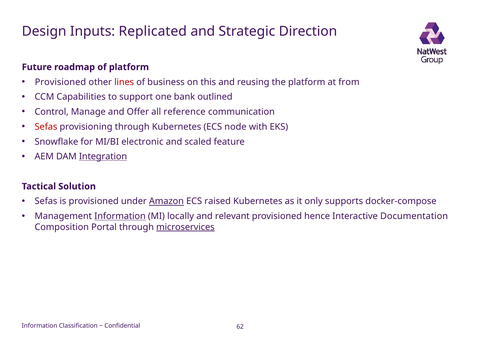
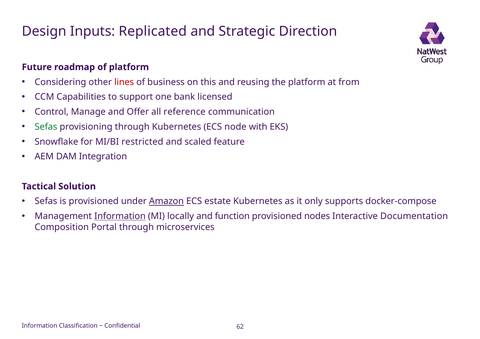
Provisioned at (60, 82): Provisioned -> Considering
outlined: outlined -> licensed
Sefas at (46, 127) colour: red -> green
electronic: electronic -> restricted
Integration underline: present -> none
raised: raised -> estate
relevant: relevant -> function
hence: hence -> nodes
microservices underline: present -> none
